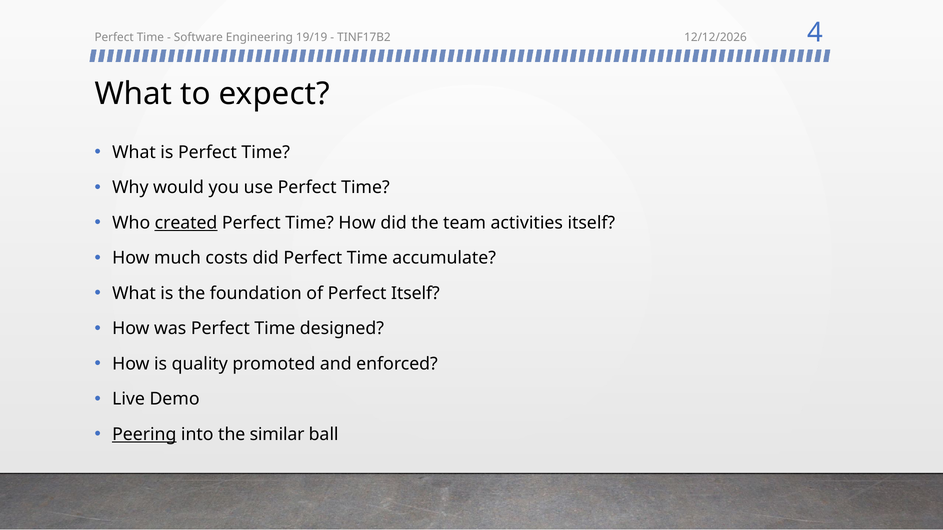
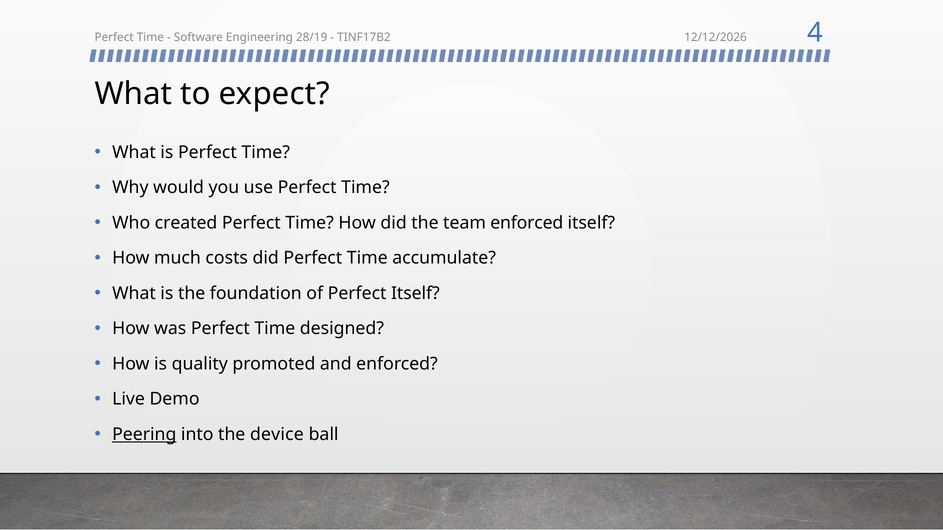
19/19: 19/19 -> 28/19
created underline: present -> none
team activities: activities -> enforced
similar: similar -> device
